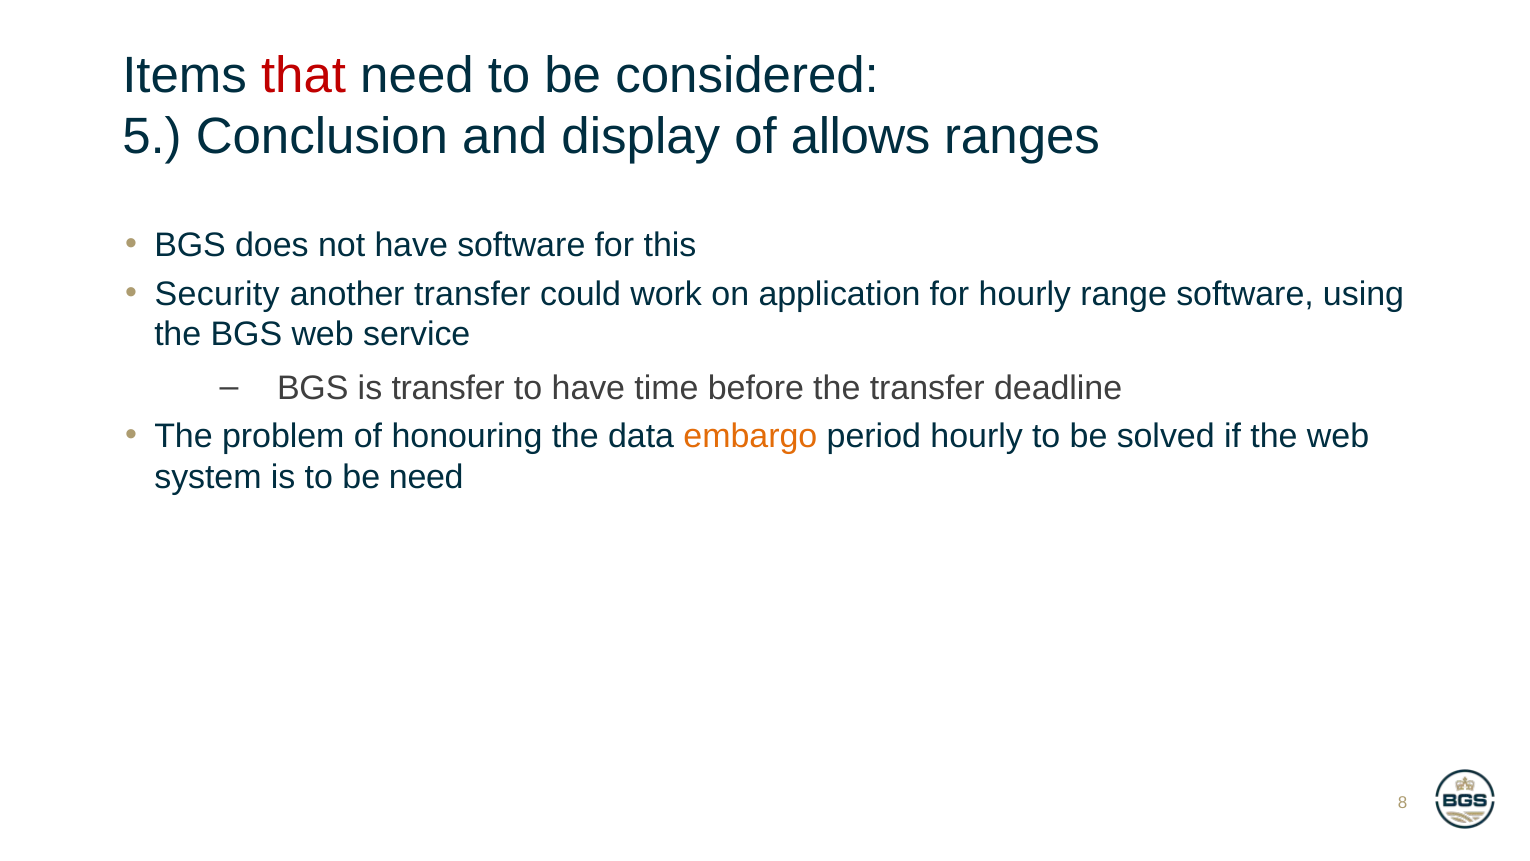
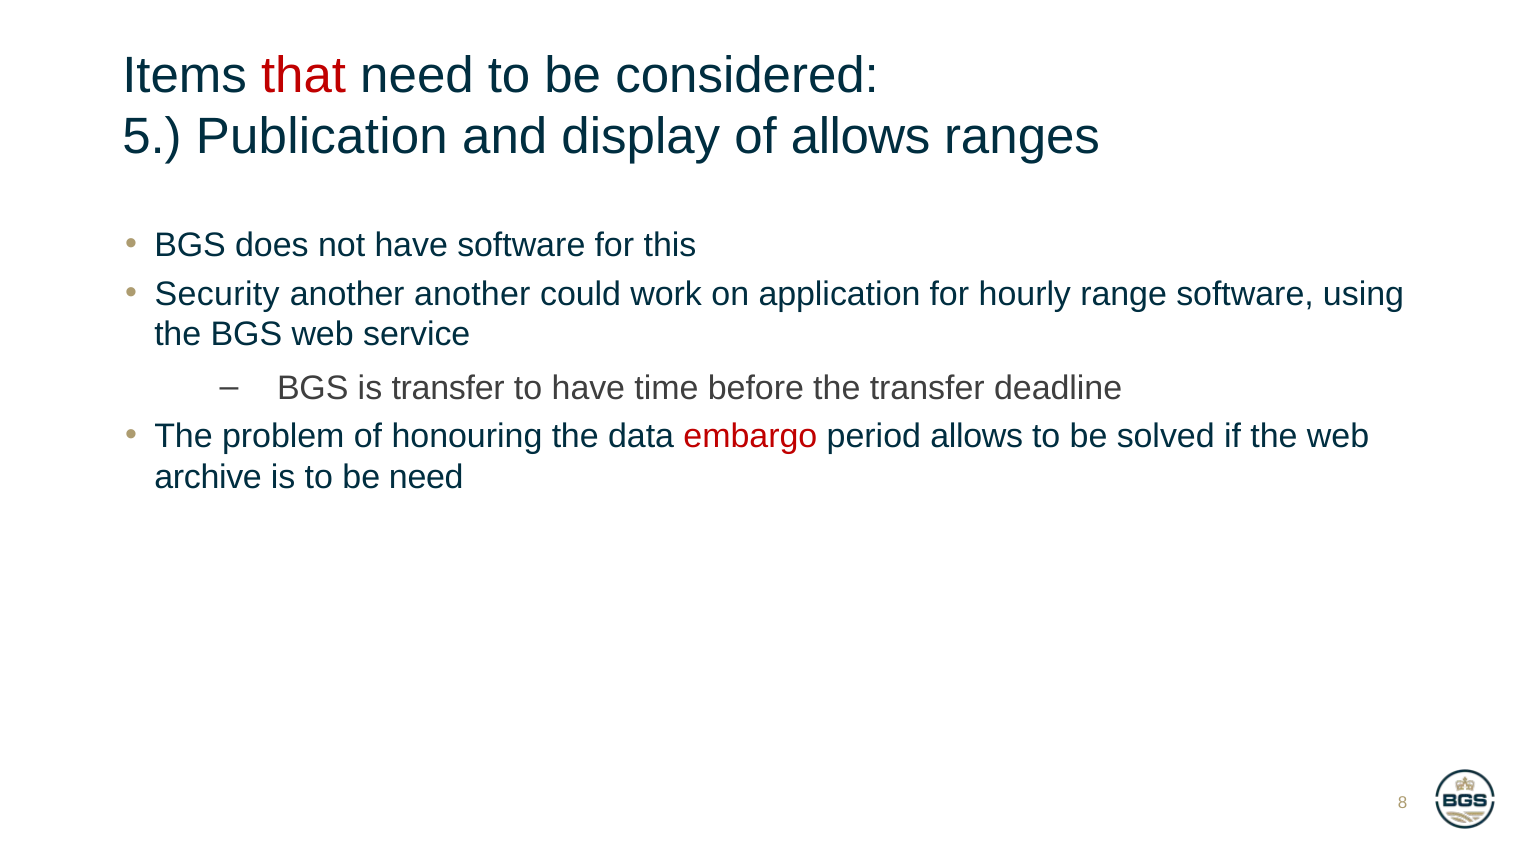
Conclusion: Conclusion -> Publication
another transfer: transfer -> another
embargo colour: orange -> red
period hourly: hourly -> allows
system: system -> archive
